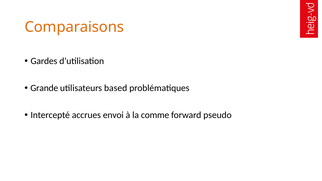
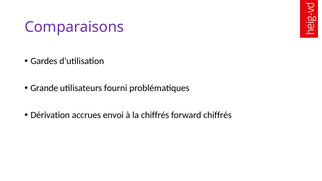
Comparaisons colour: orange -> purple
based: based -> fourni
Intercepté: Intercepté -> Dérivation
la comme: comme -> chiffrés
forward pseudo: pseudo -> chiffrés
